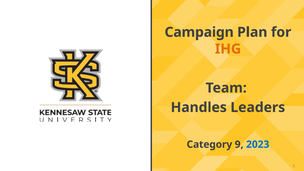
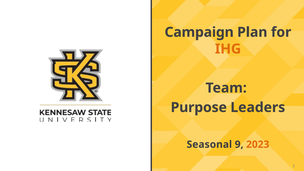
Handles: Handles -> Purpose
Category: Category -> Seasonal
2023 colour: blue -> orange
